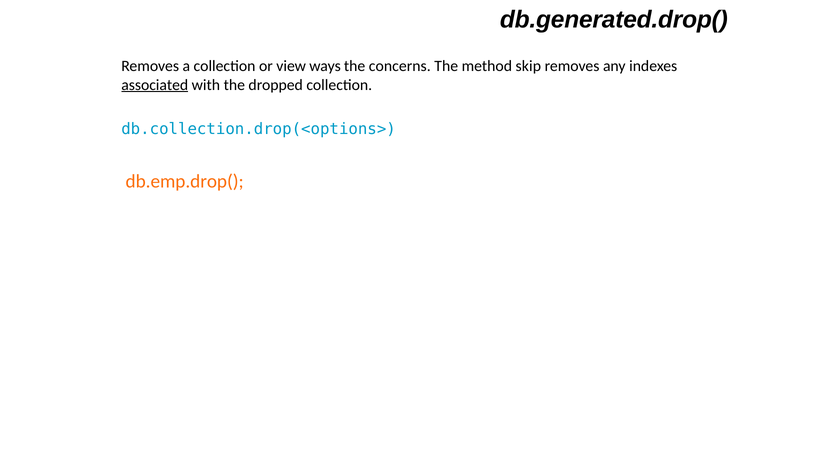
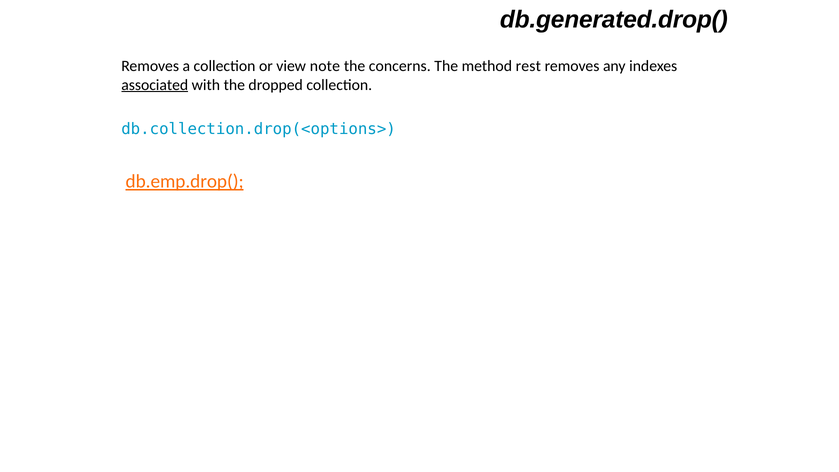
ways: ways -> note
skip: skip -> rest
db.emp.drop( underline: none -> present
